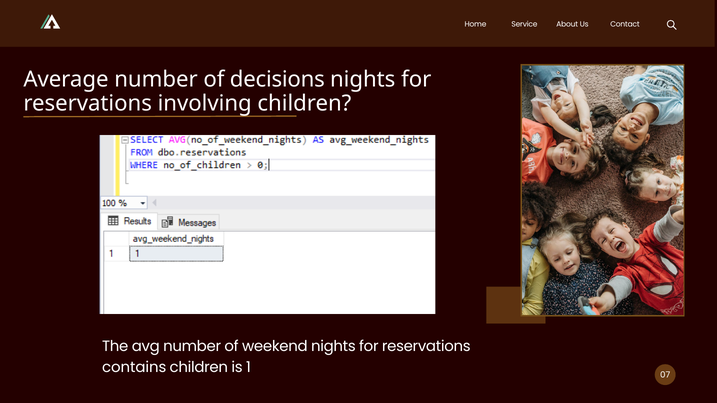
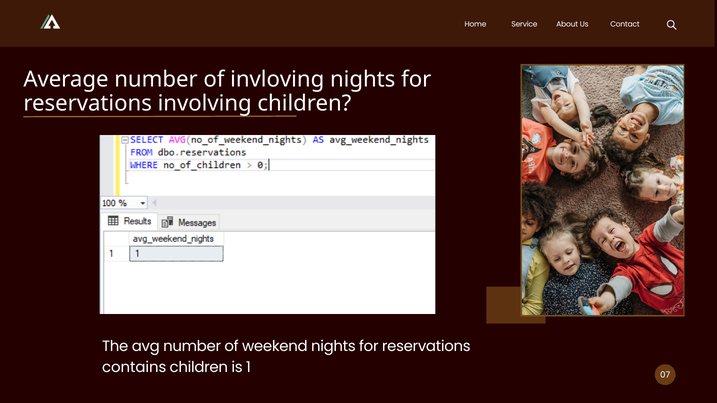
decisions: decisions -> invloving
